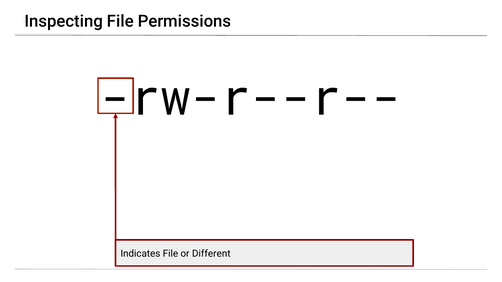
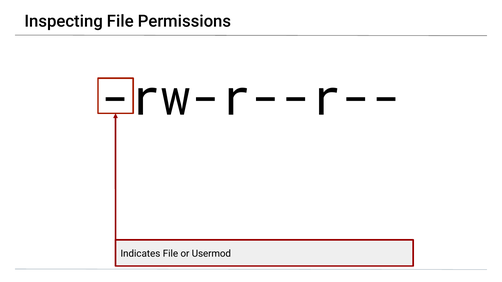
Different: Different -> Usermod
